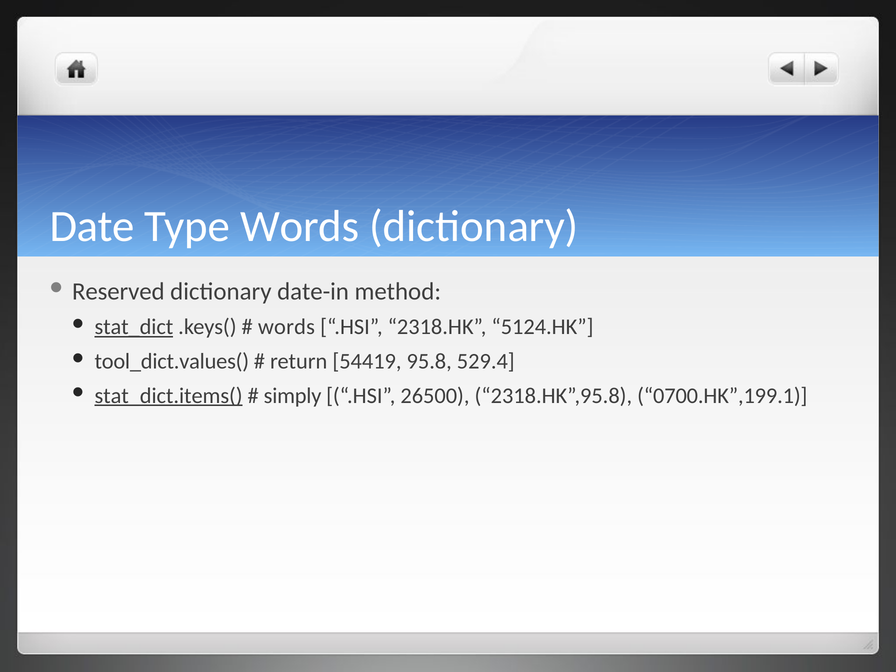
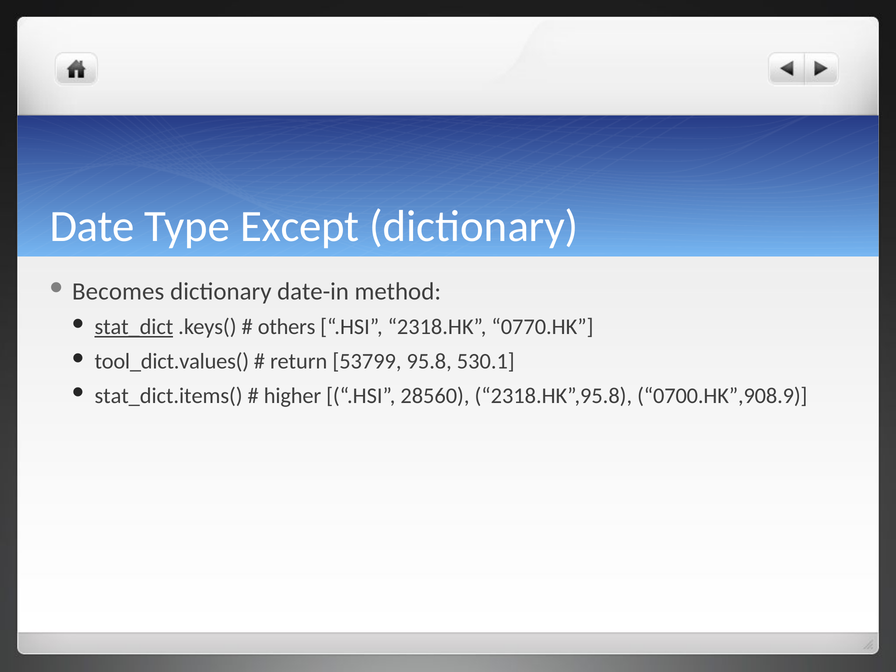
Type Words: Words -> Except
Reserved: Reserved -> Becomes
words at (286, 327): words -> others
5124.HK: 5124.HK -> 0770.HK
54419: 54419 -> 53799
529.4: 529.4 -> 530.1
stat_dict.items( underline: present -> none
simply: simply -> higher
26500: 26500 -> 28560
0700.HK”,199.1: 0700.HK”,199.1 -> 0700.HK”,908.9
